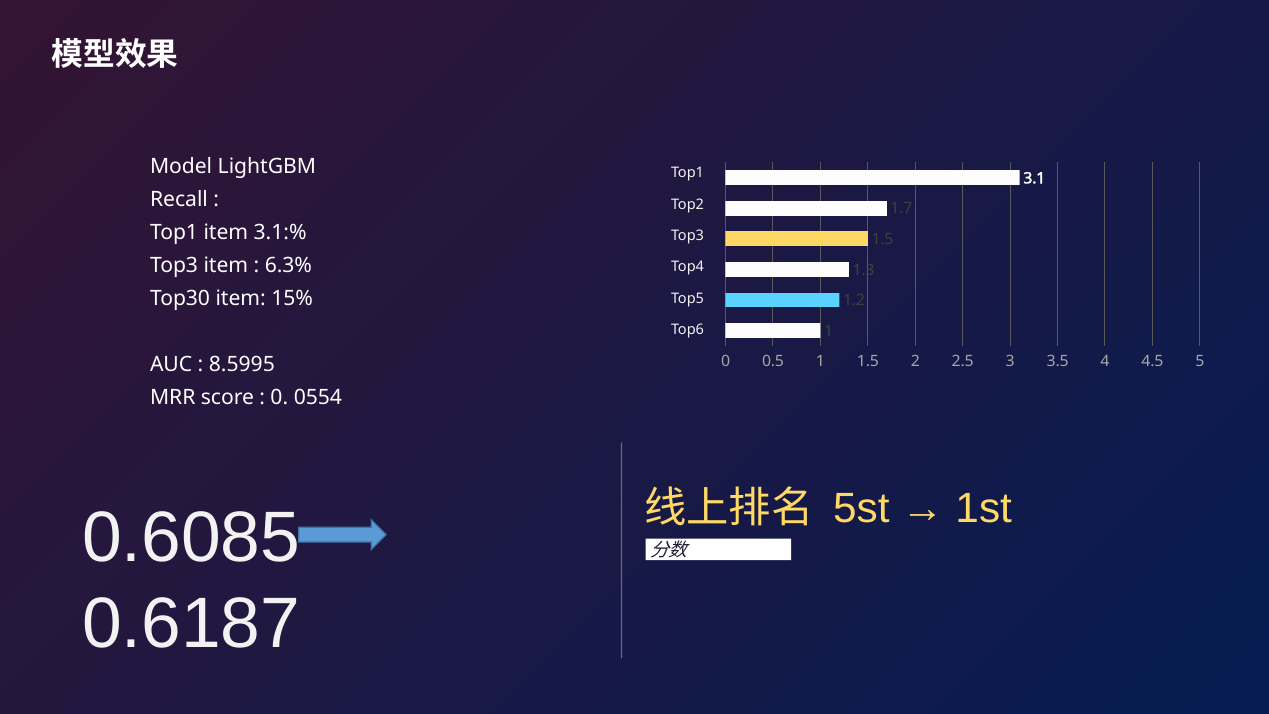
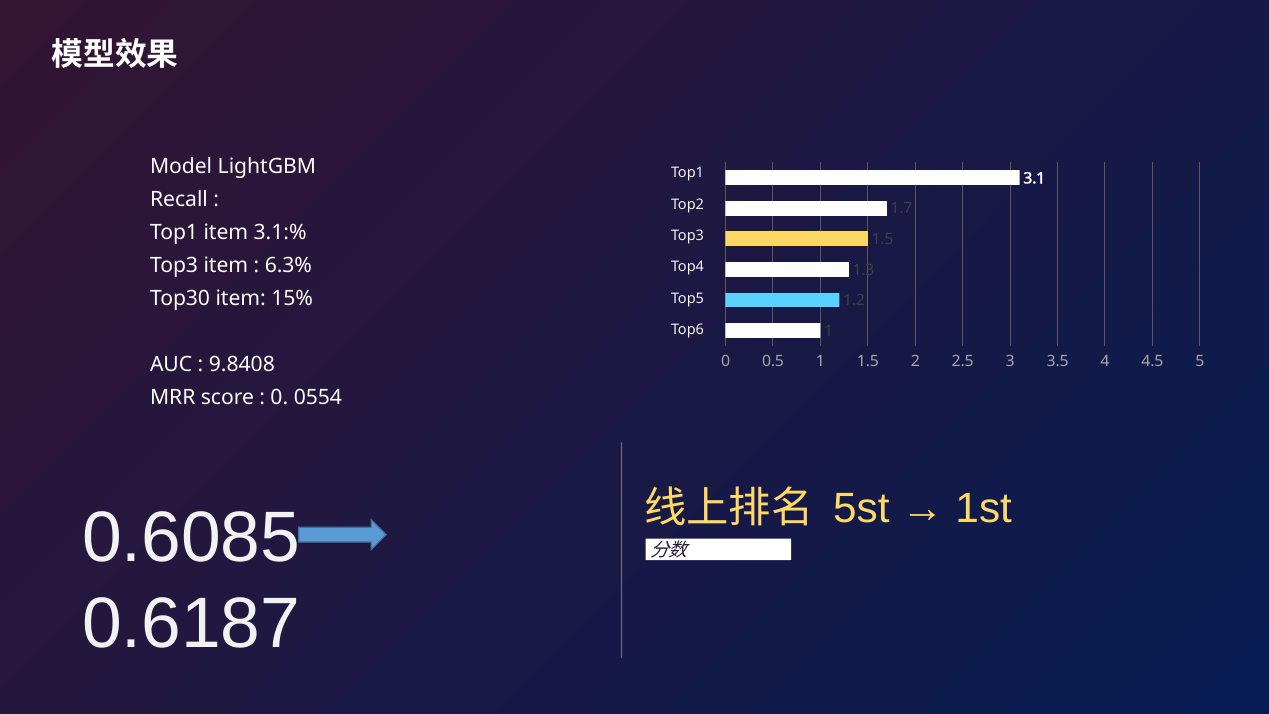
8.5995: 8.5995 -> 9.8408
